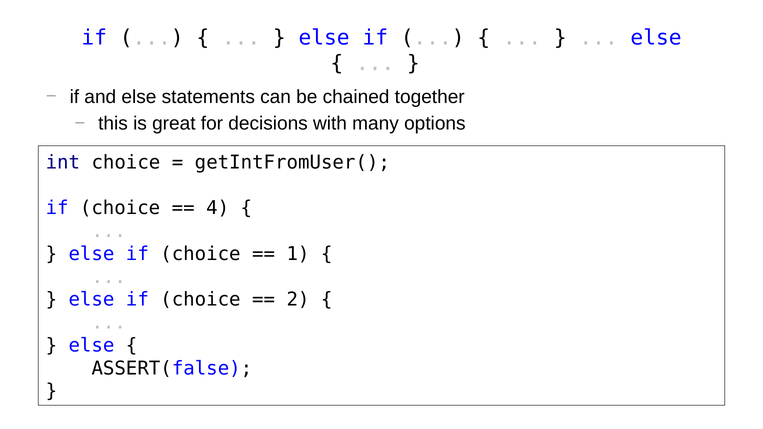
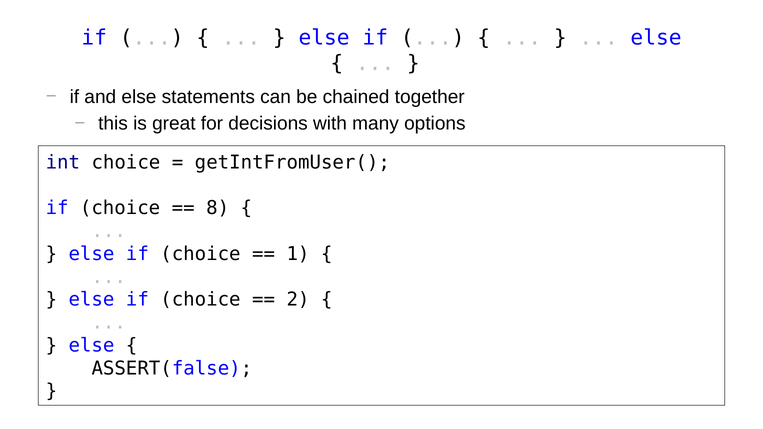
4: 4 -> 8
